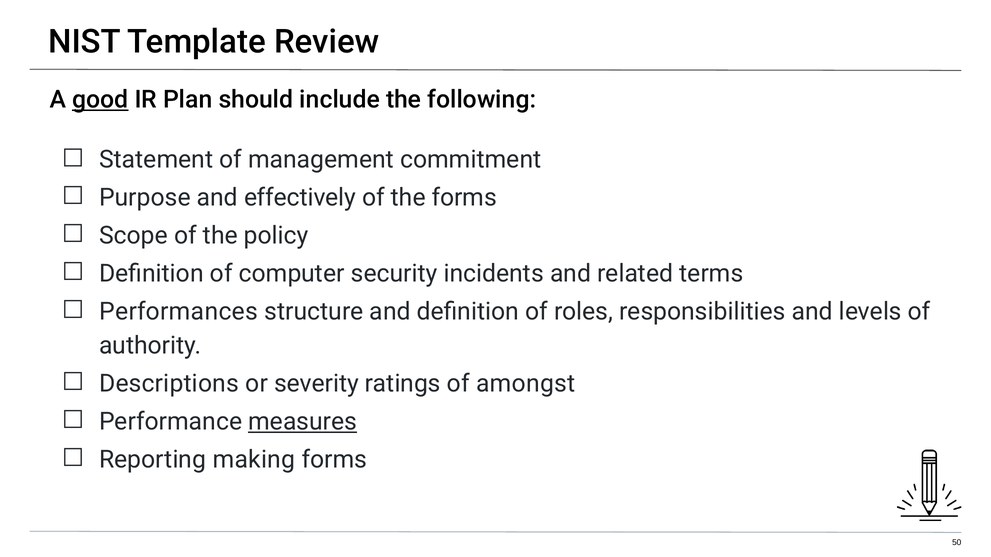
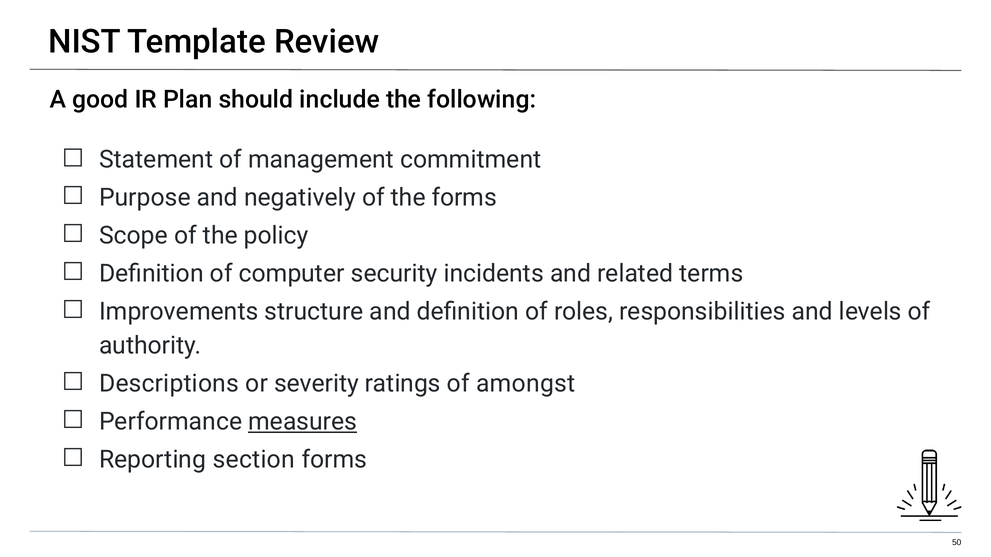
good underline: present -> none
effectively: effectively -> negatively
Performances: Performances -> Improvements
making: making -> section
